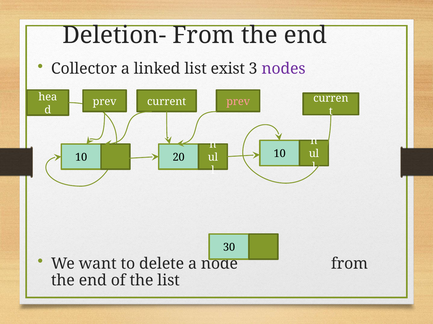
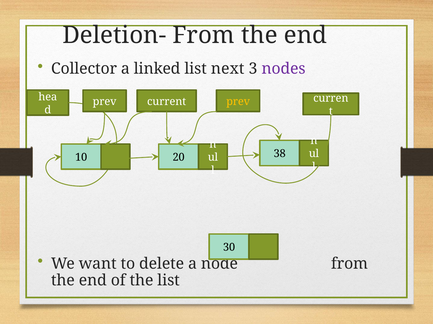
exist: exist -> next
prev at (238, 102) colour: pink -> yellow
10 10: 10 -> 38
